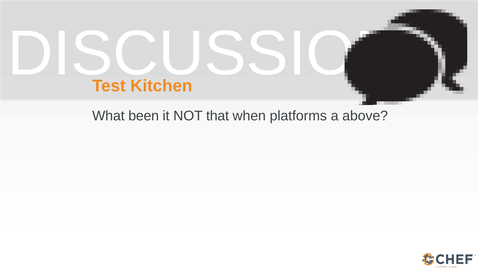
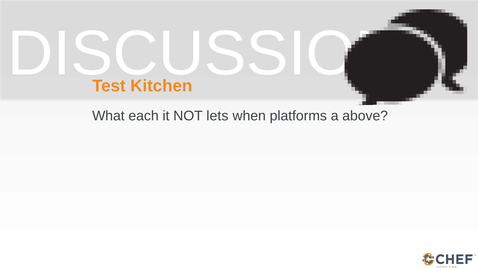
been: been -> each
that: that -> lets
